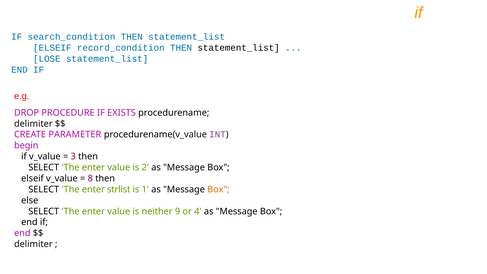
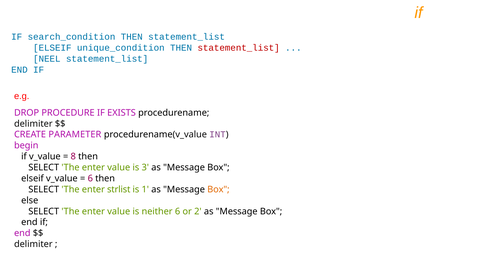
record_condition: record_condition -> unique_condition
statement_list at (239, 48) colour: black -> red
LOSE: LOSE -> NEEL
3: 3 -> 8
2: 2 -> 3
8 at (90, 178): 8 -> 6
neither 9: 9 -> 6
4: 4 -> 2
